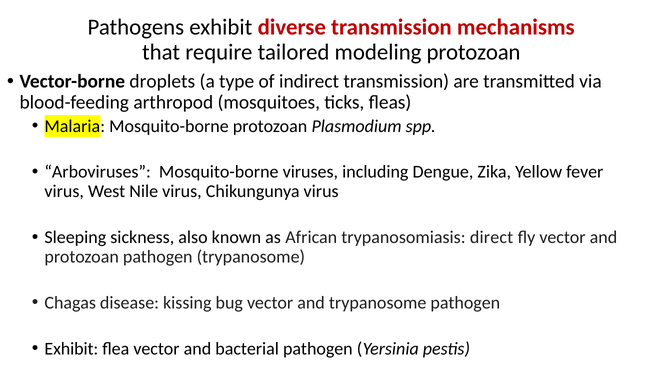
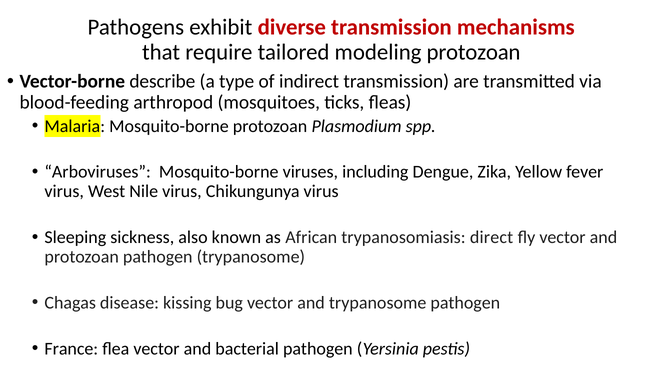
droplets: droplets -> describe
Exhibit at (71, 349): Exhibit -> France
